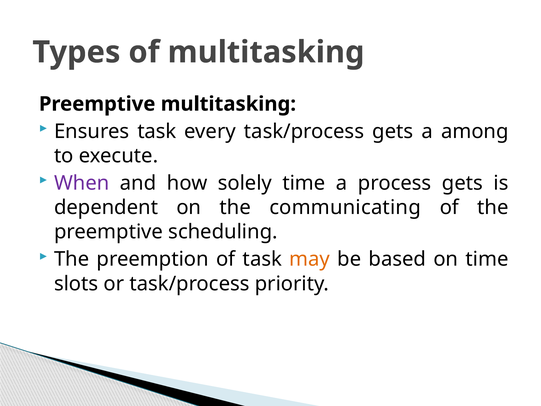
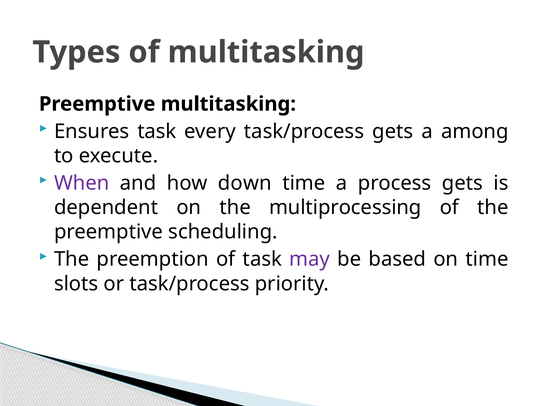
solely: solely -> down
communicating: communicating -> multiprocessing
may colour: orange -> purple
